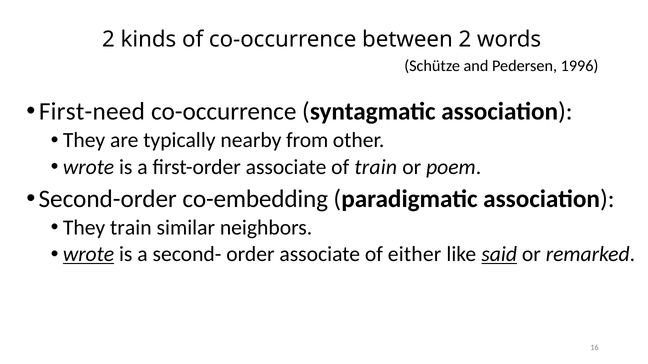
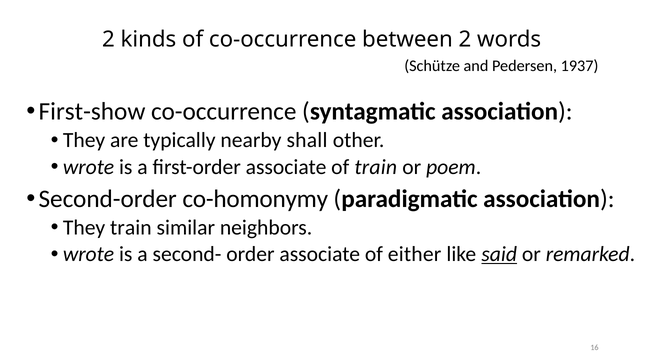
1996: 1996 -> 1937
First-need: First-need -> First-show
from: from -> shall
co-embedding: co-embedding -> co-homonymy
wrote at (89, 255) underline: present -> none
